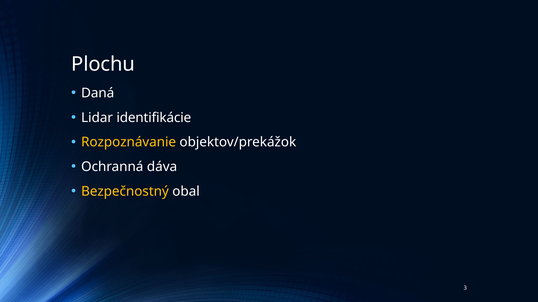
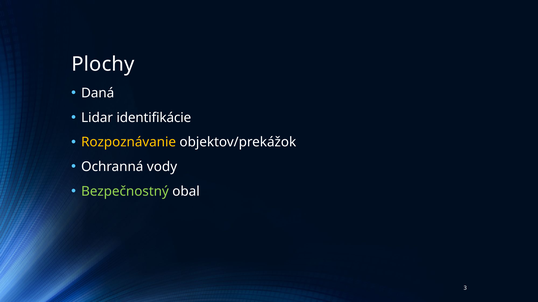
Plochu: Plochu -> Plochy
dáva: dáva -> vody
Bezpečnostný colour: yellow -> light green
